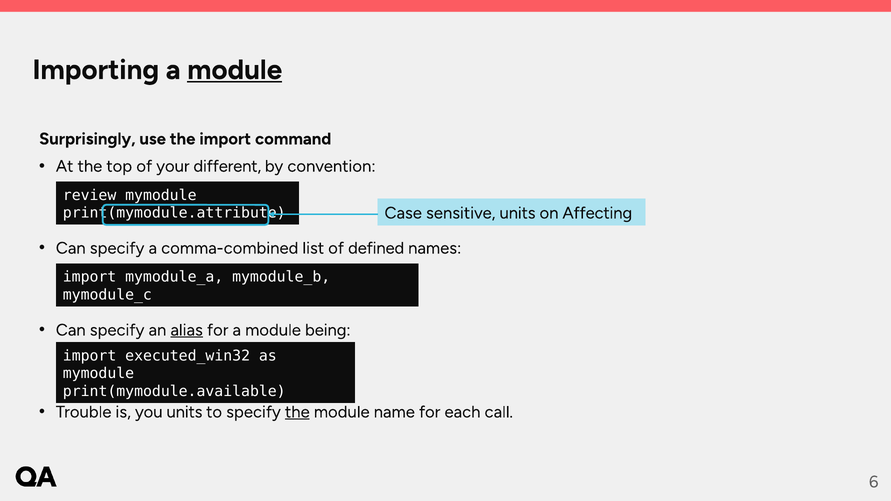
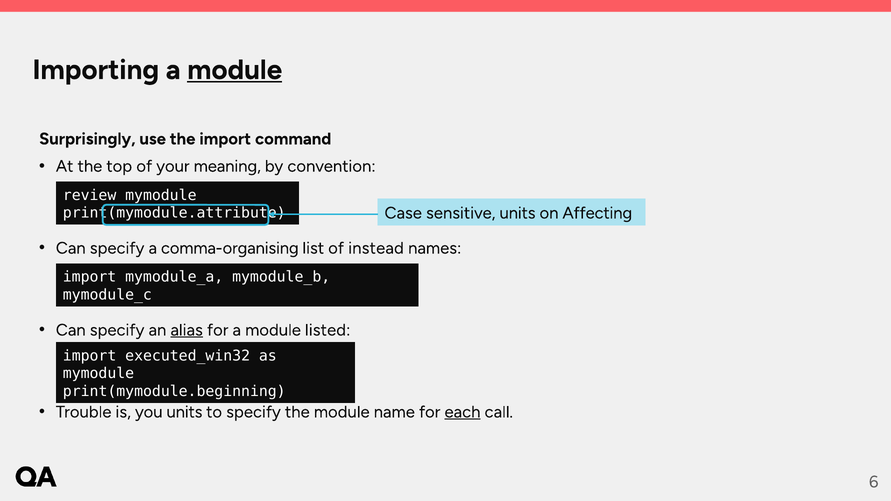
different: different -> meaning
comma-combined: comma-combined -> comma-organising
defined: defined -> instead
being: being -> listed
print(mymodule.available: print(mymodule.available -> print(mymodule.beginning
the at (297, 412) underline: present -> none
each underline: none -> present
